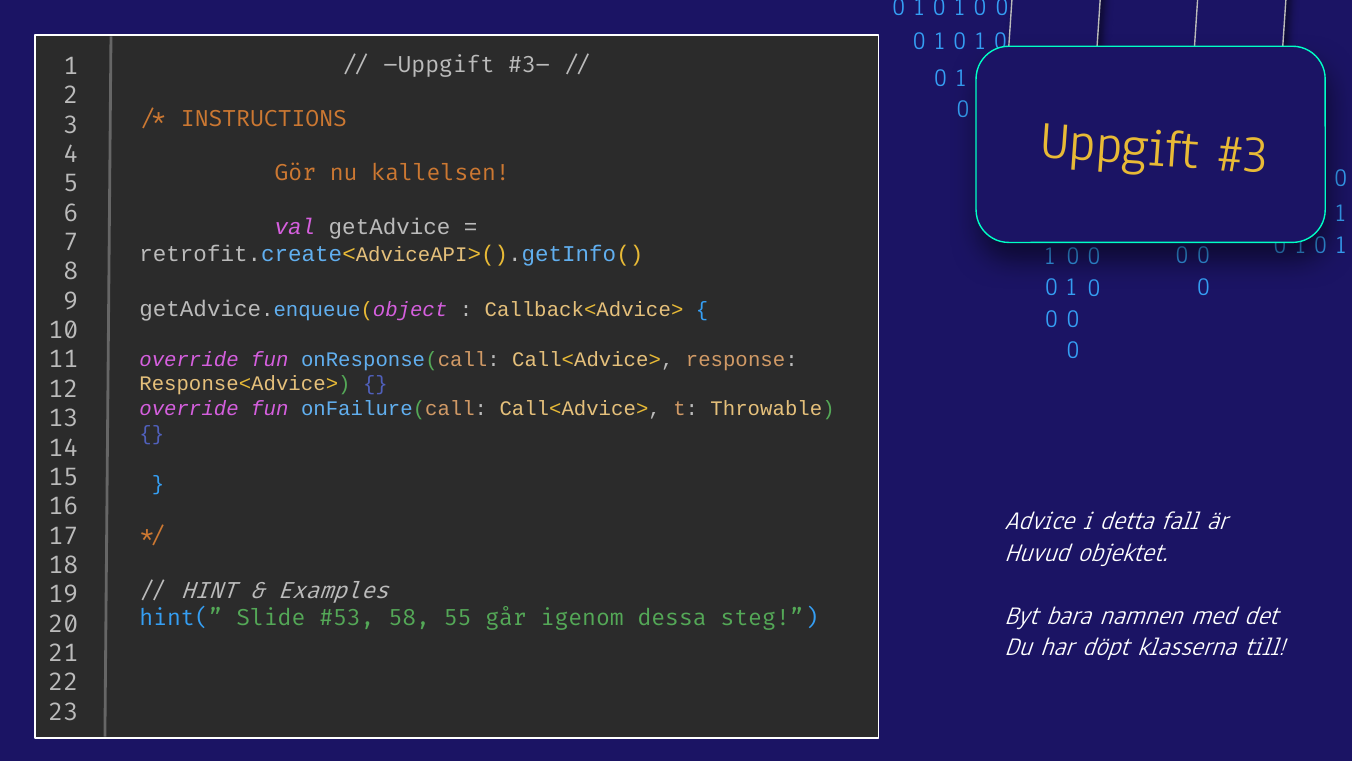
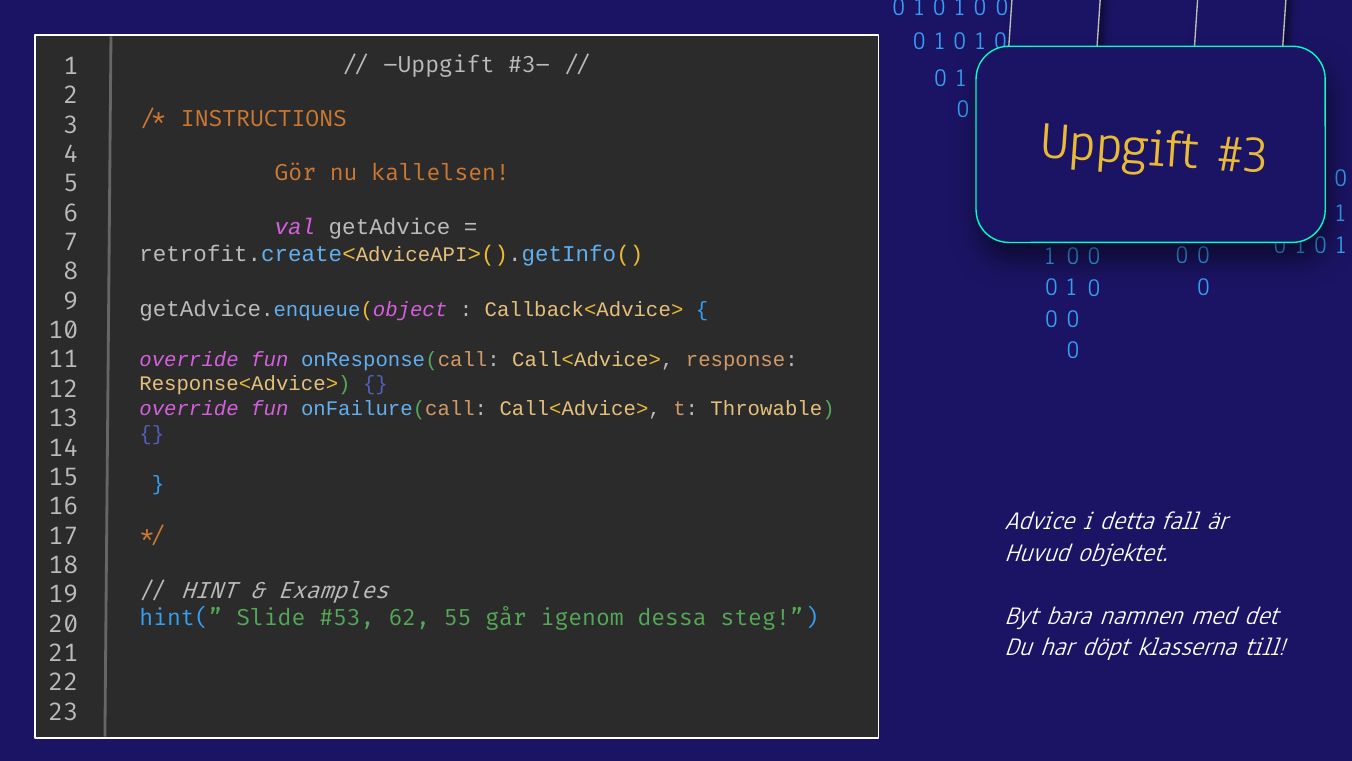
58: 58 -> 62
